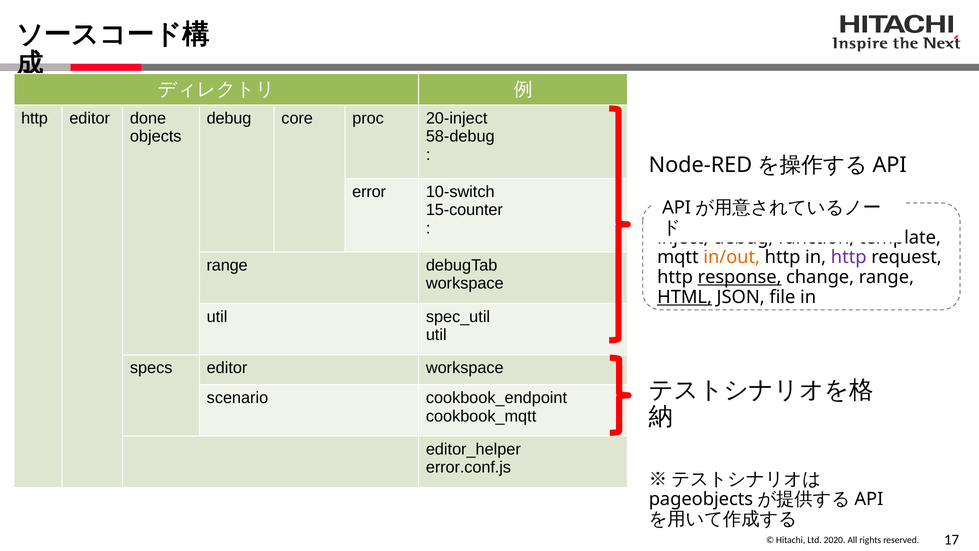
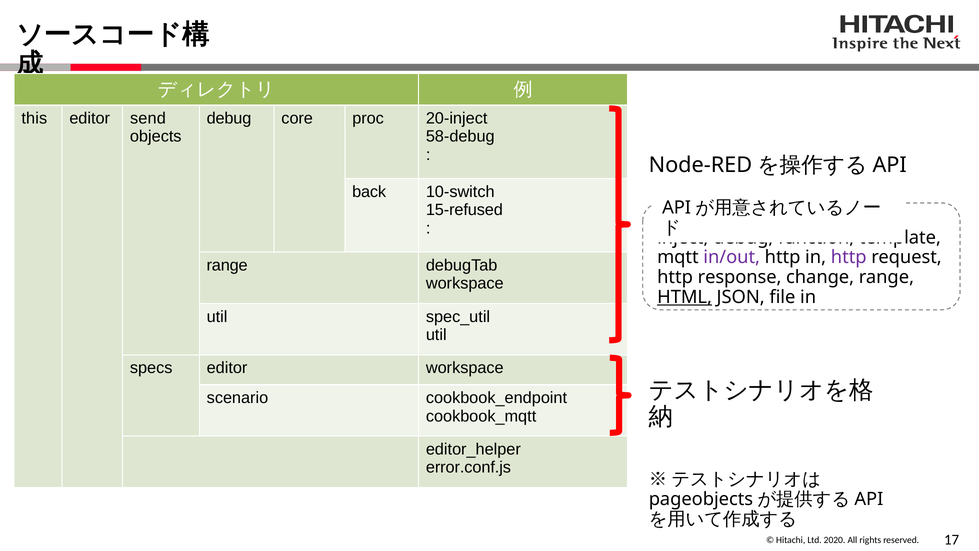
http at (34, 118): http -> this
done: done -> send
error: error -> back
15-counter: 15-counter -> 15-refused
in/out colour: orange -> purple
response underline: present -> none
